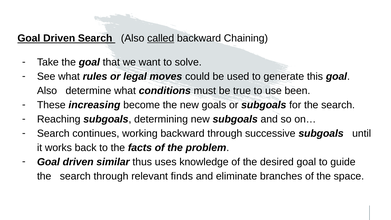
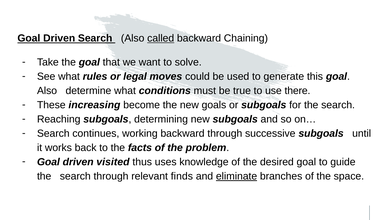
been: been -> there
similar: similar -> visited
eliminate underline: none -> present
